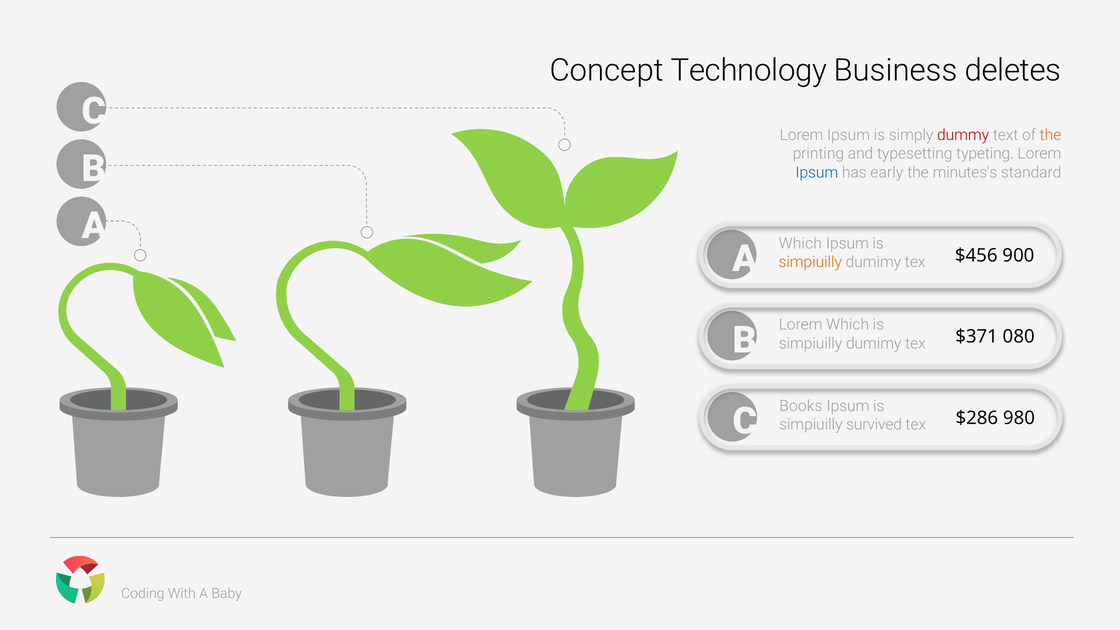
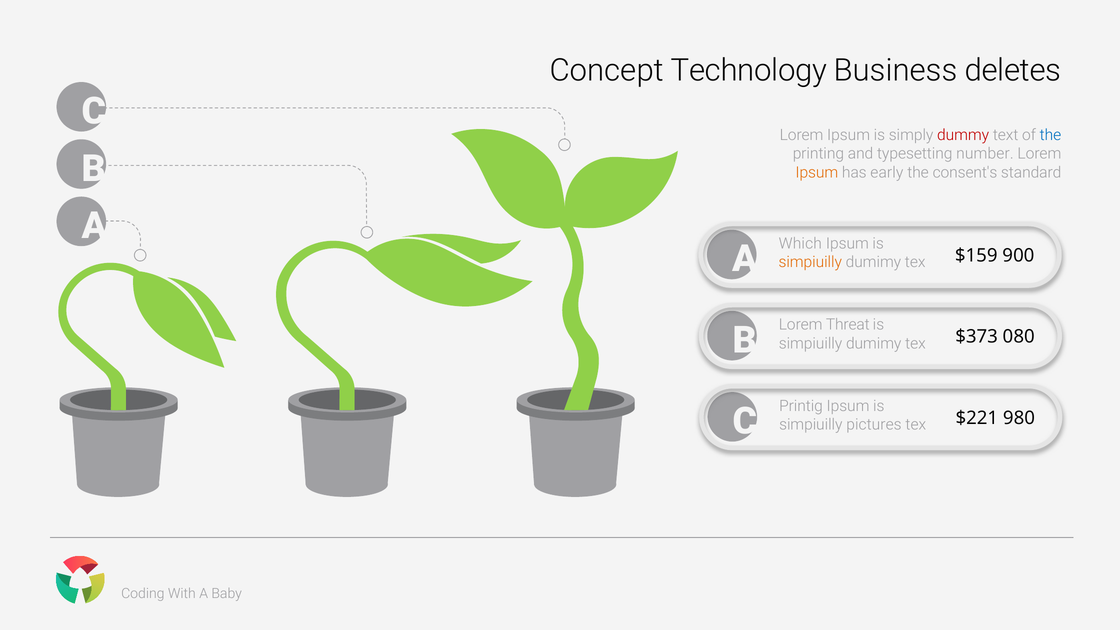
the at (1050, 135) colour: orange -> blue
typeting: typeting -> number
Ipsum at (817, 173) colour: blue -> orange
minutes's: minutes's -> consent's
$456: $456 -> $159
Lorem Which: Which -> Threat
$371: $371 -> $373
Books: Books -> Printig
$286: $286 -> $221
survived: survived -> pictures
